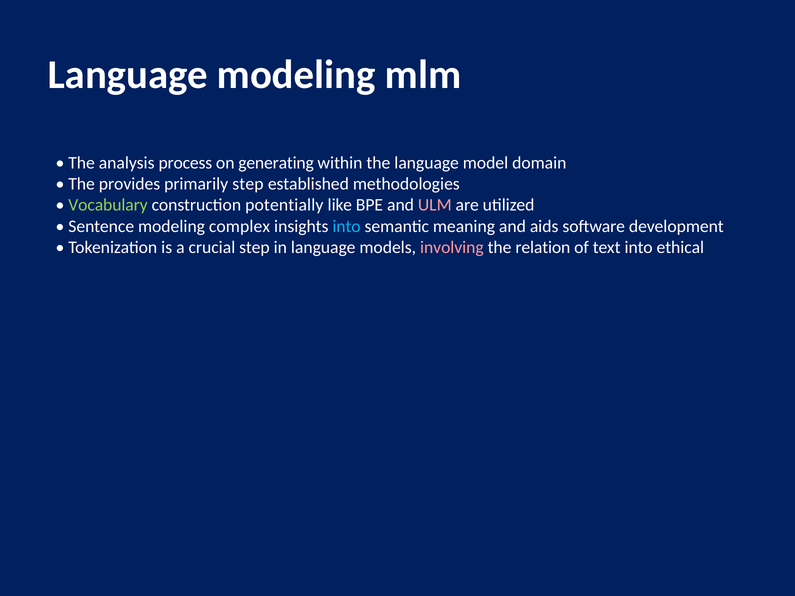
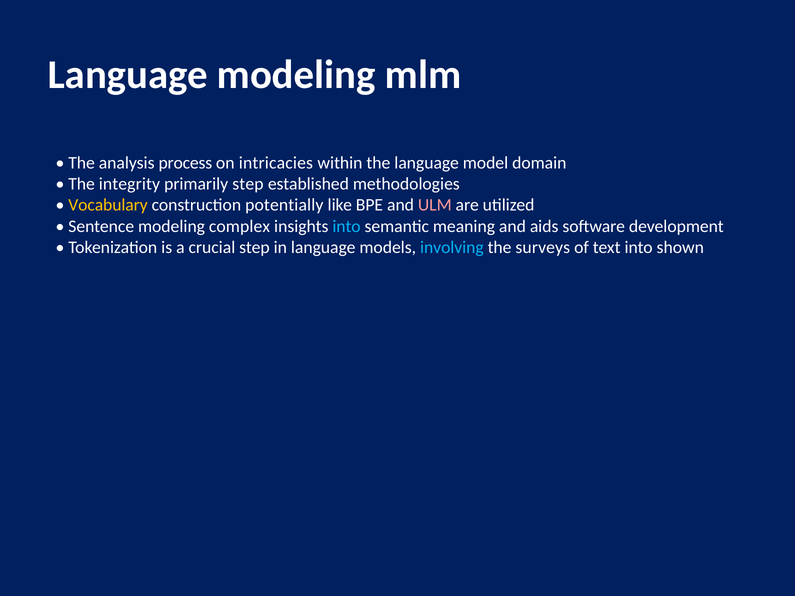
generating: generating -> intricacies
provides: provides -> integrity
Vocabulary colour: light green -> yellow
involving colour: pink -> light blue
relation: relation -> surveys
ethical: ethical -> shown
